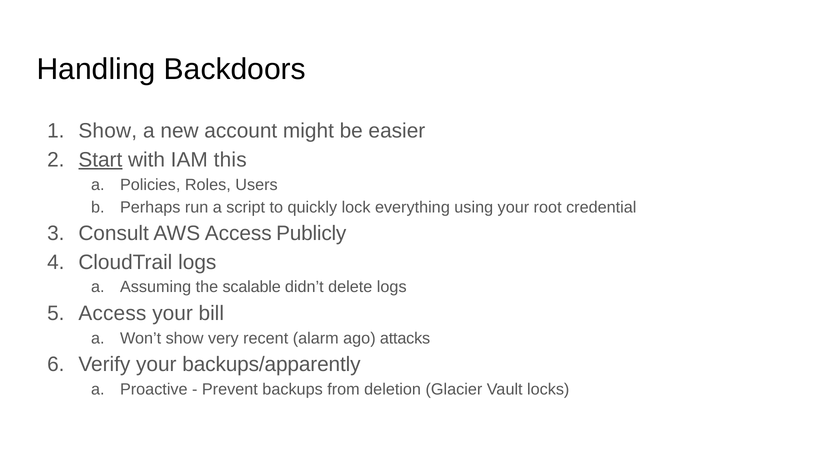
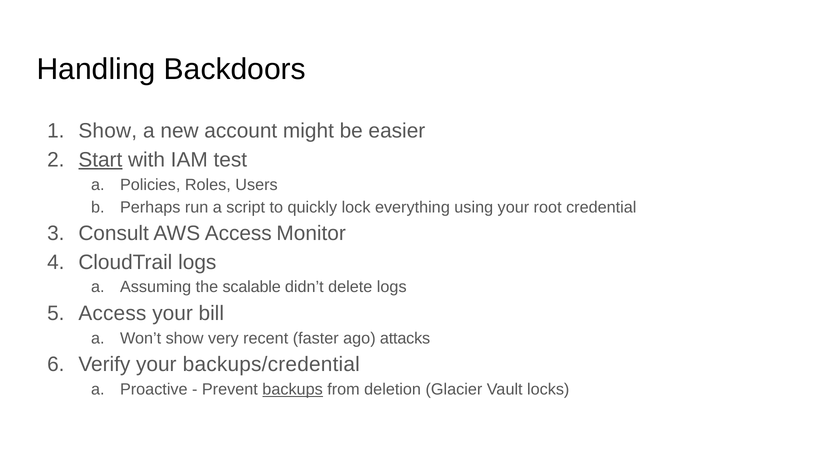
this: this -> test
Publicly: Publicly -> Monitor
alarm: alarm -> faster
backups/apparently: backups/apparently -> backups/credential
backups underline: none -> present
